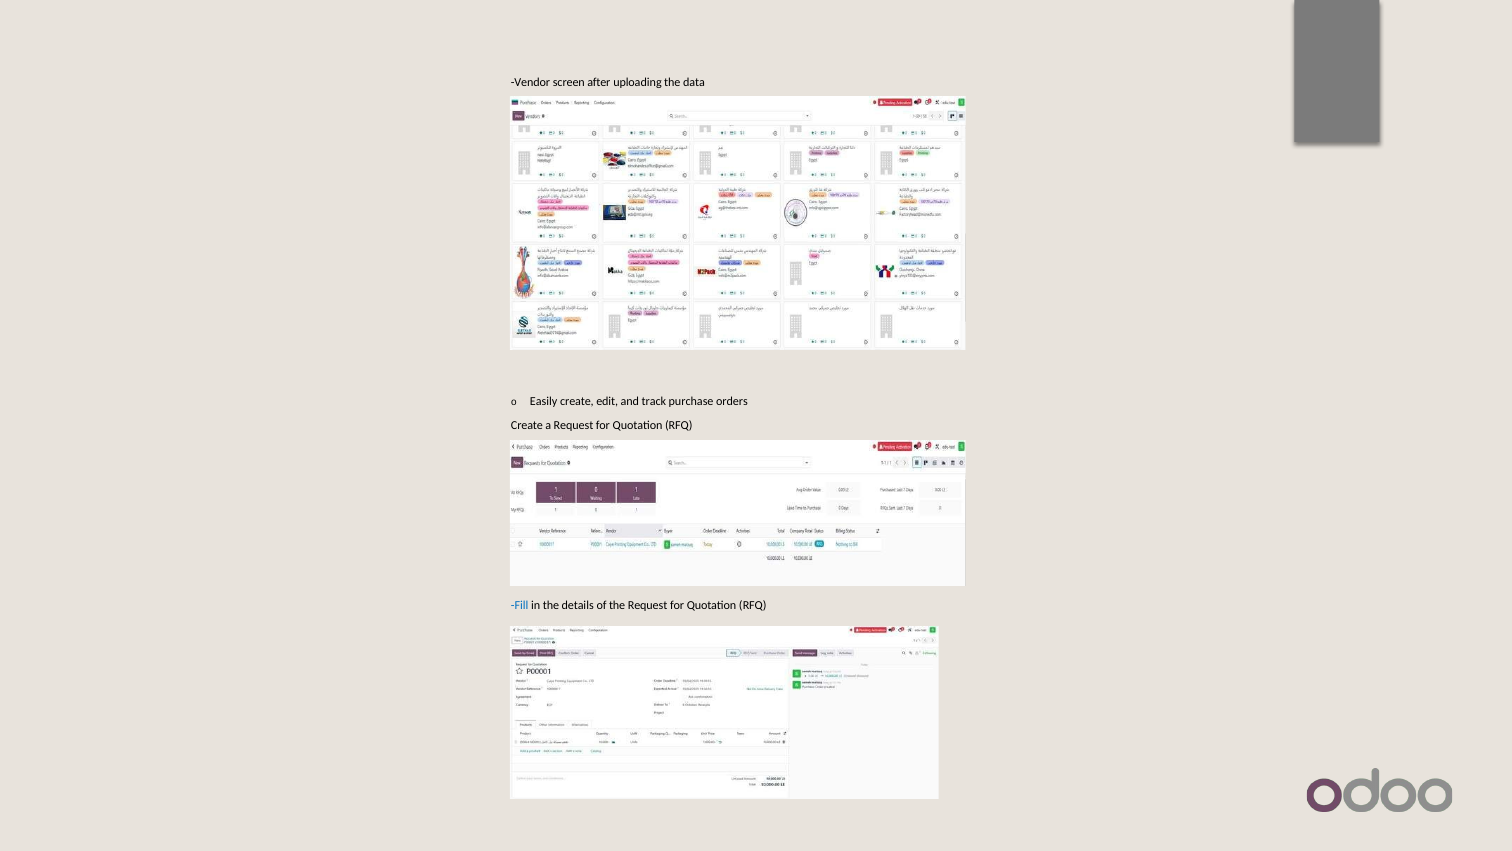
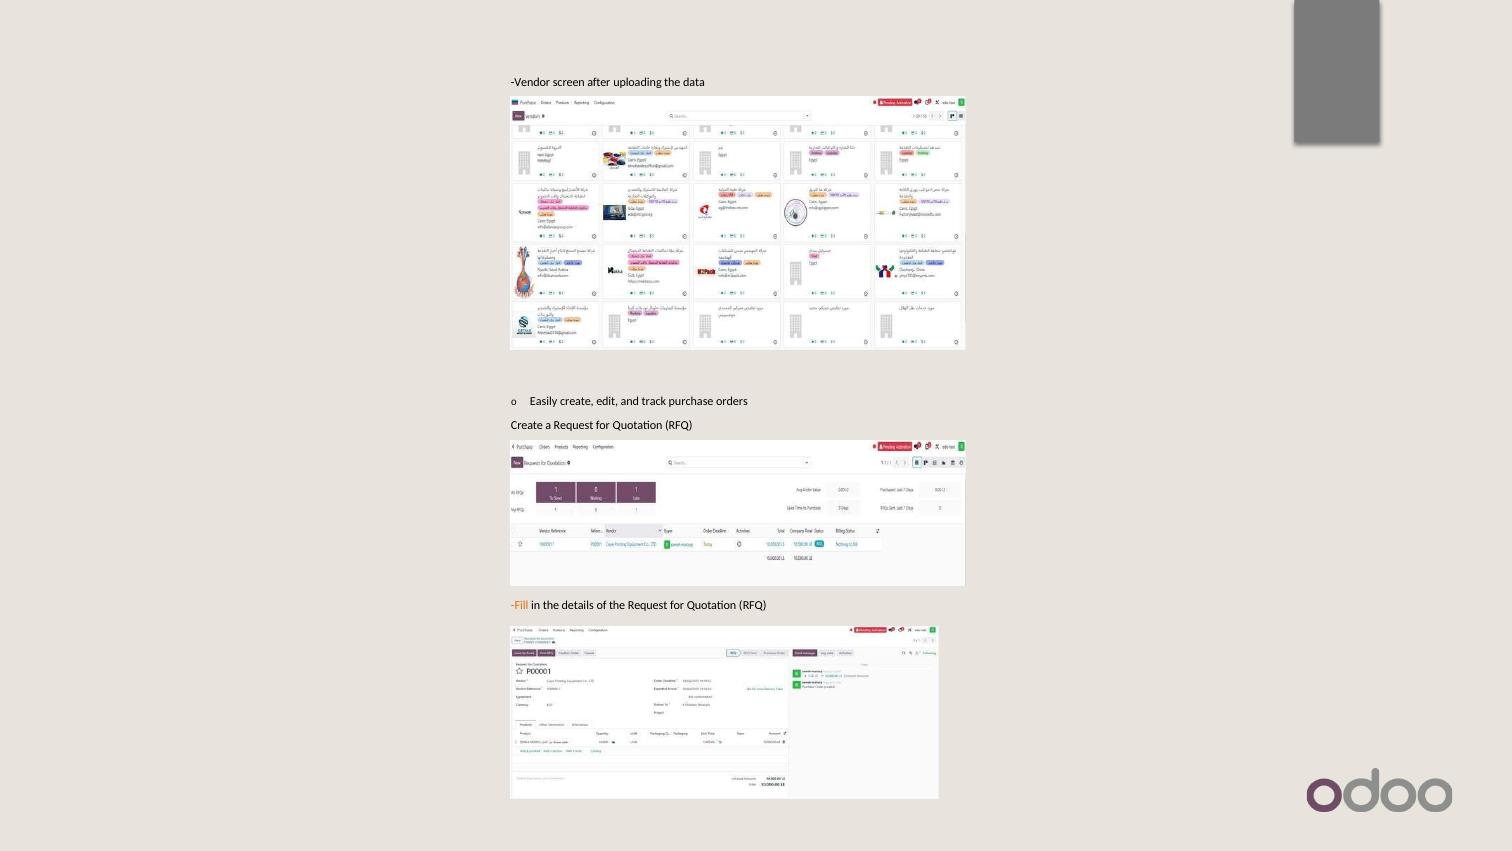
Fill colour: blue -> orange
